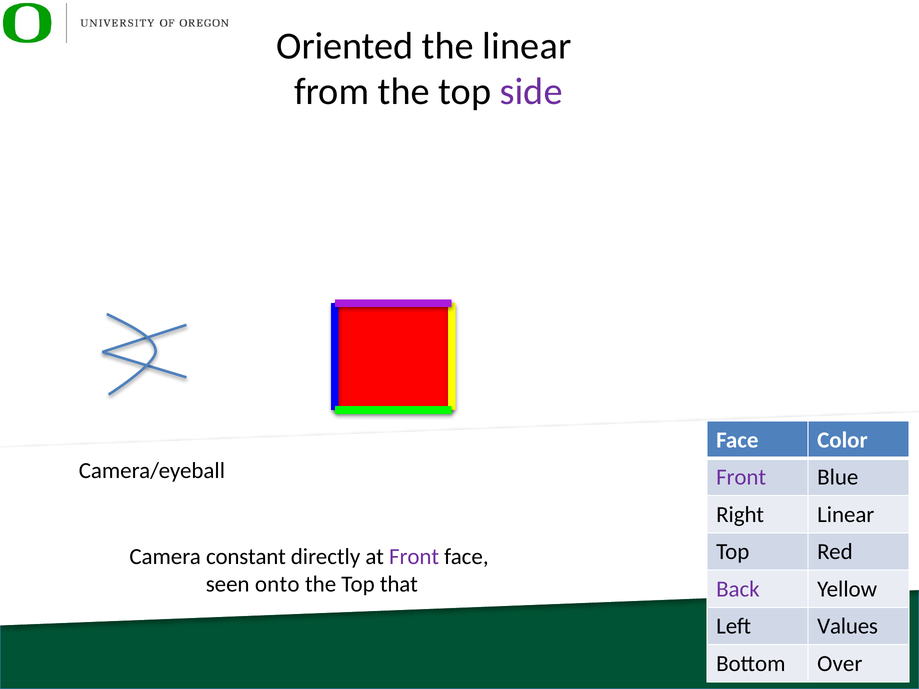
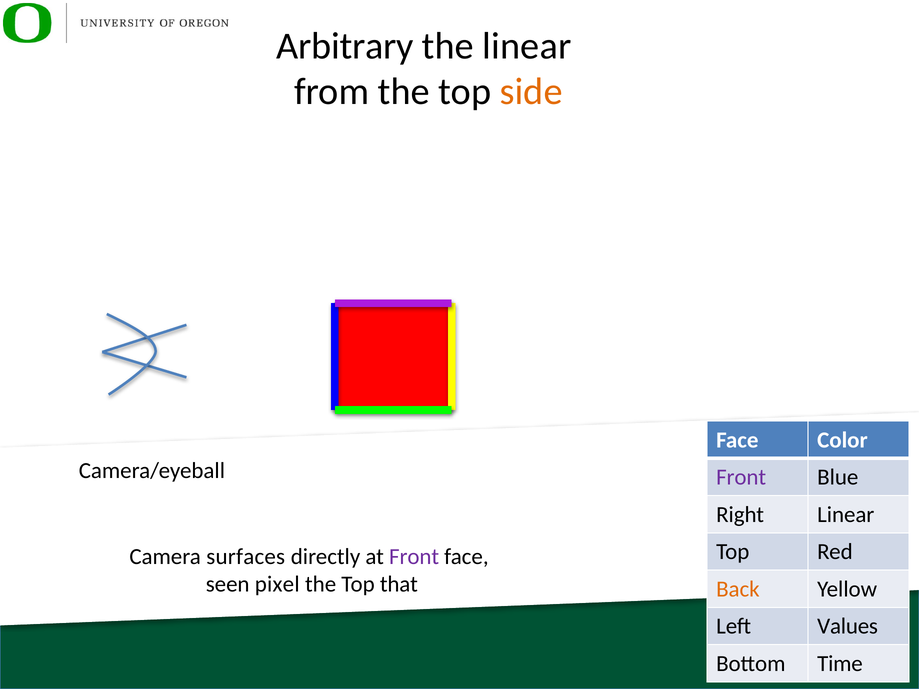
Oriented: Oriented -> Arbitrary
side colour: purple -> orange
constant: constant -> surfaces
onto: onto -> pixel
Back colour: purple -> orange
Over: Over -> Time
